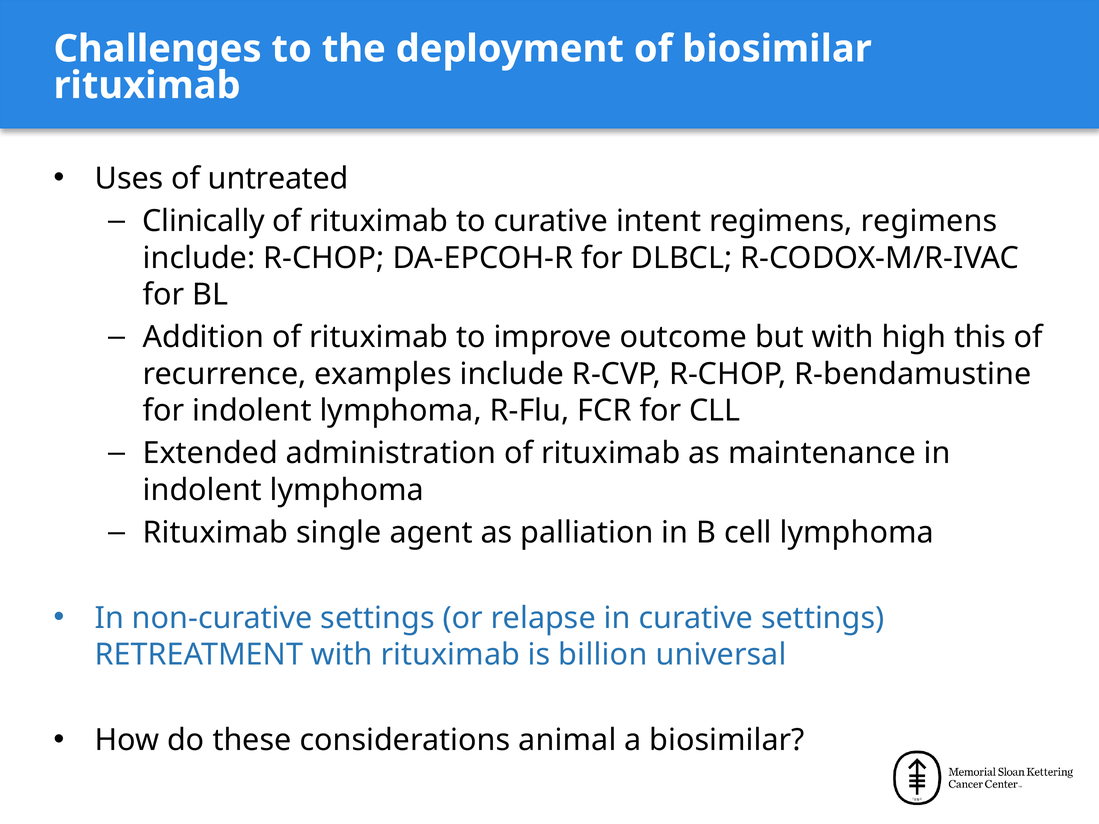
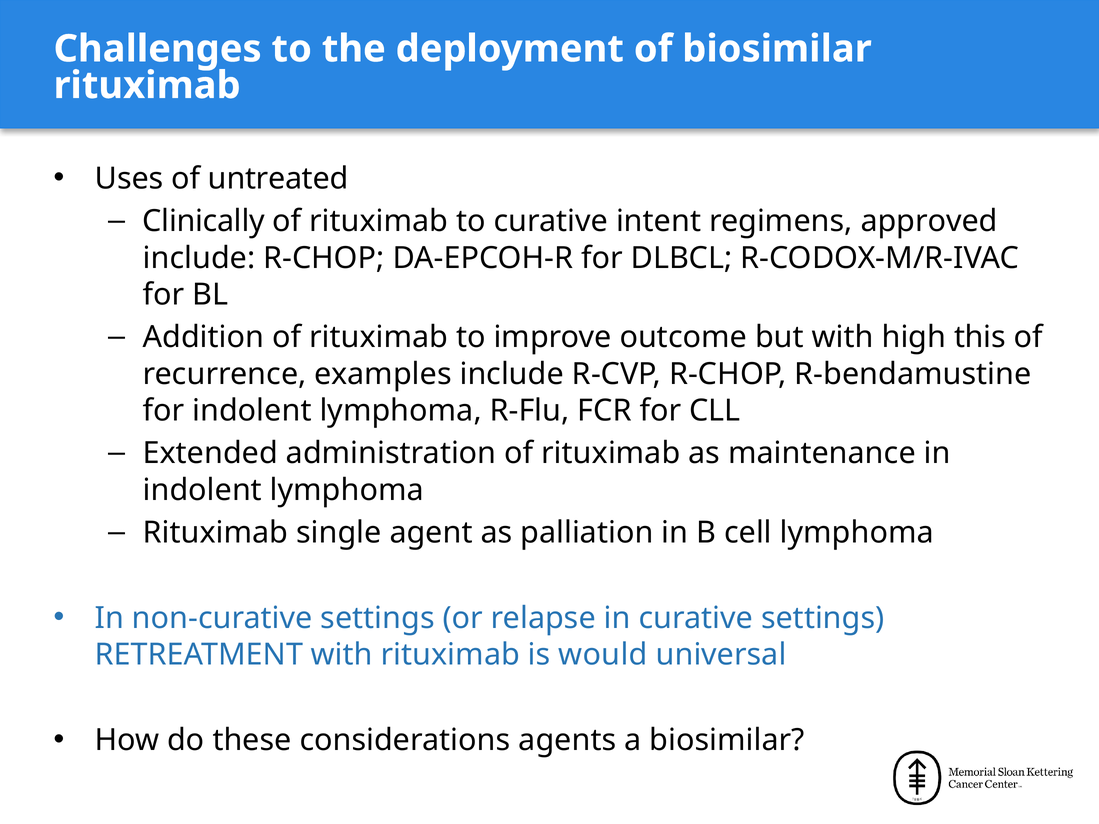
regimens regimens: regimens -> approved
billion: billion -> would
animal: animal -> agents
